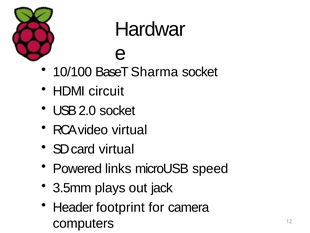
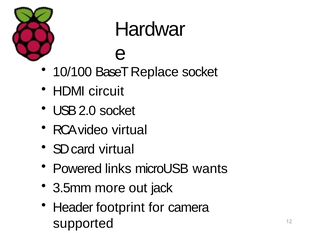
Sharma: Sharma -> Replace
speed: speed -> wants
plays: plays -> more
computers: computers -> supported
